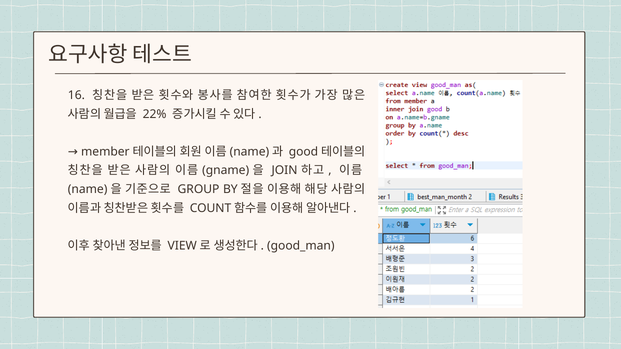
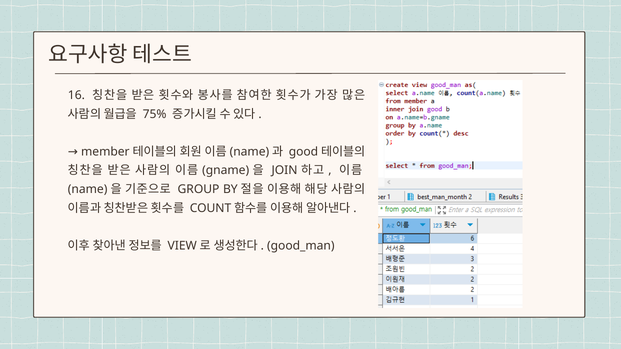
22%: 22% -> 75%
